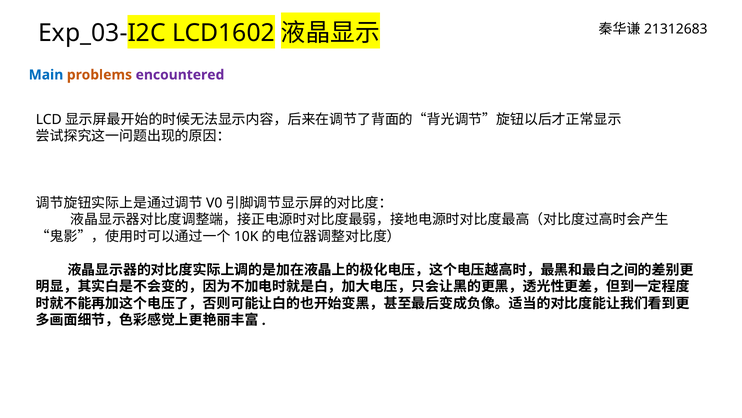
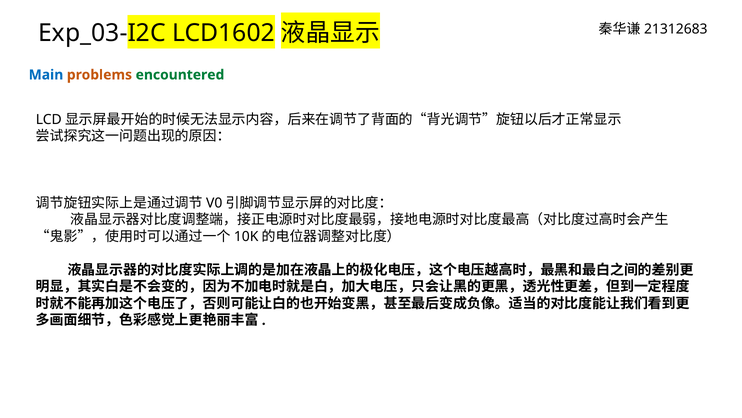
encountered colour: purple -> green
